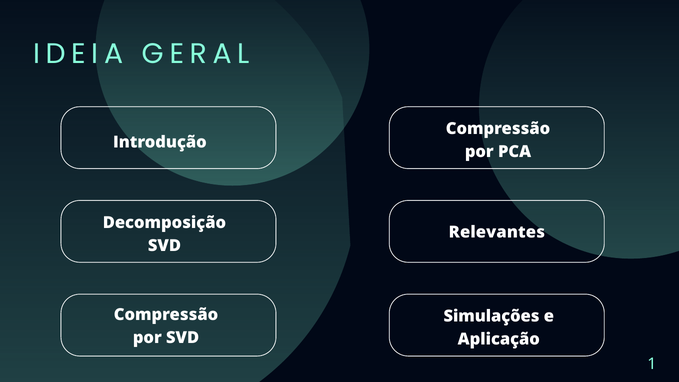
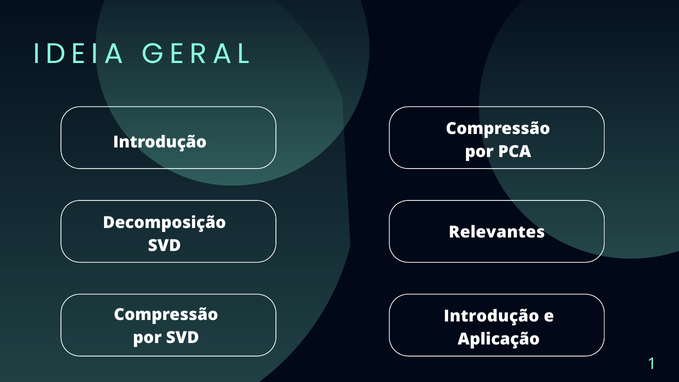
Simulações at (492, 316): Simulações -> Introdução
